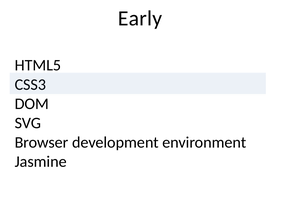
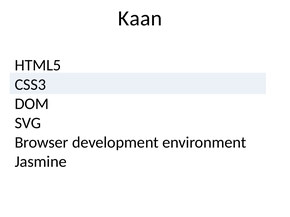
Early: Early -> Kaan
